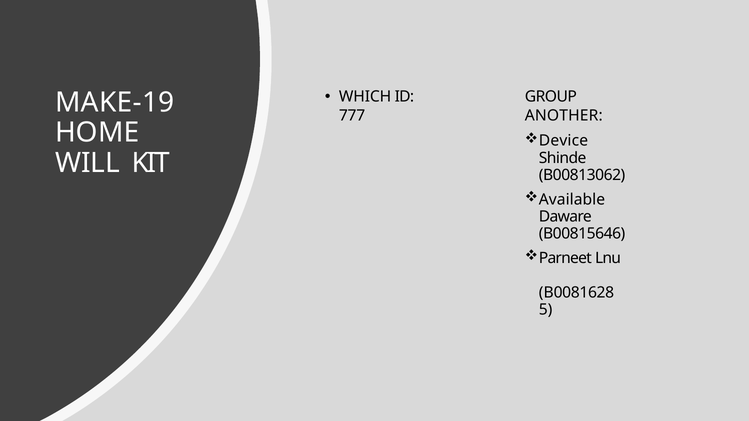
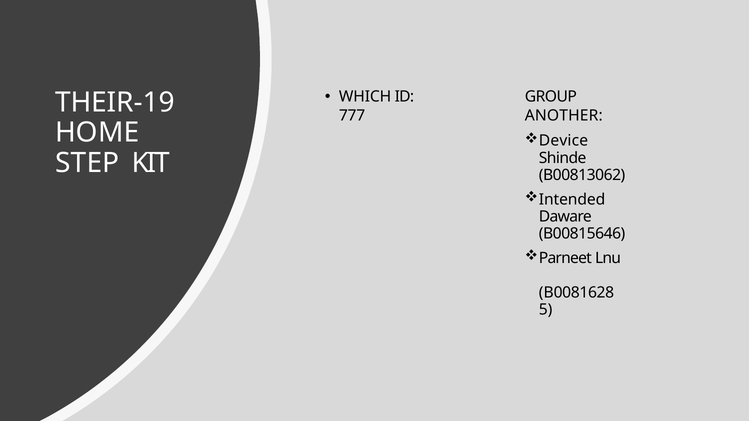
MAKE-19: MAKE-19 -> THEIR-19
WILL: WILL -> STEP
Available: Available -> Intended
